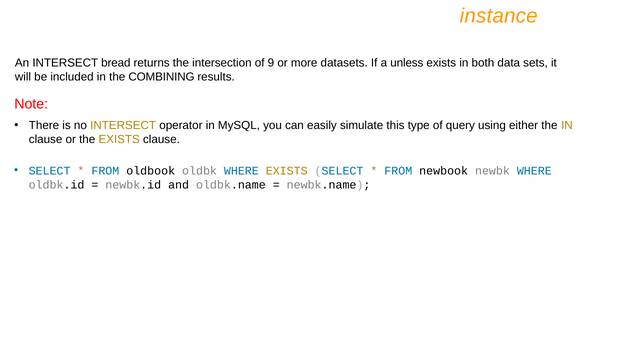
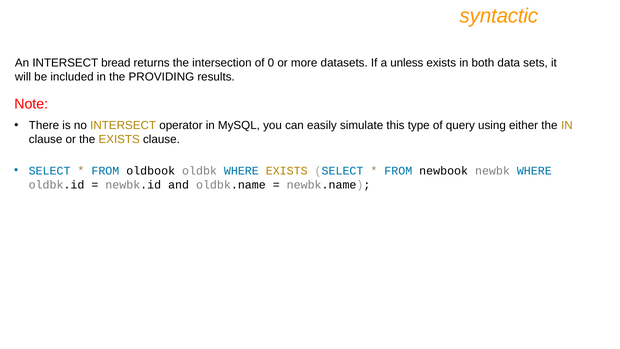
instance: instance -> syntactic
9: 9 -> 0
COMBINING: COMBINING -> PROVIDING
